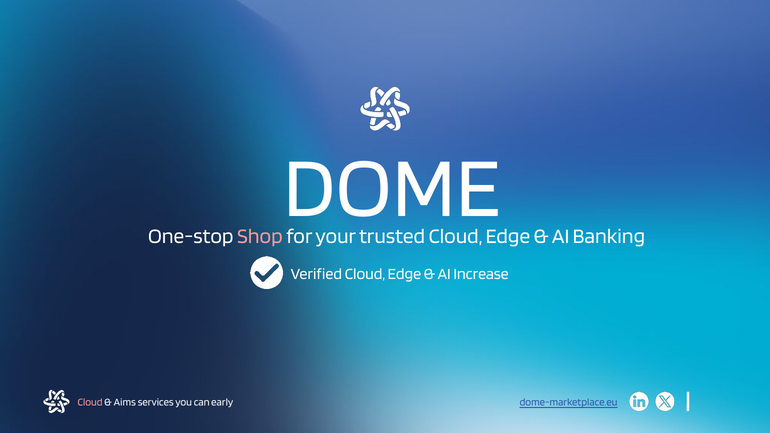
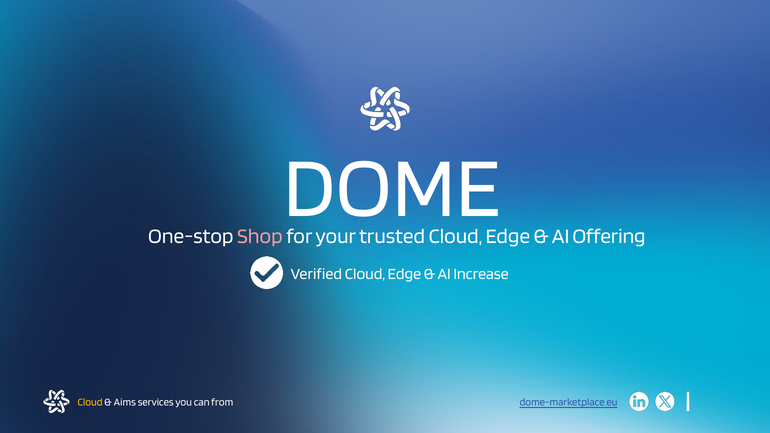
Banking: Banking -> Offering
Cloud at (90, 402) colour: pink -> yellow
early: early -> from
